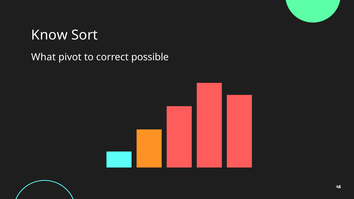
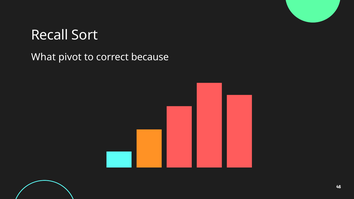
Know: Know -> Recall
possible: possible -> because
